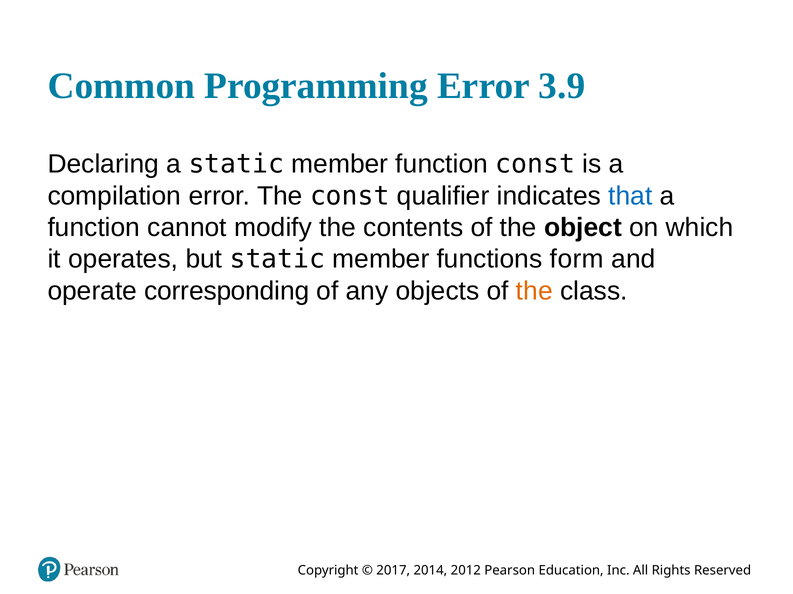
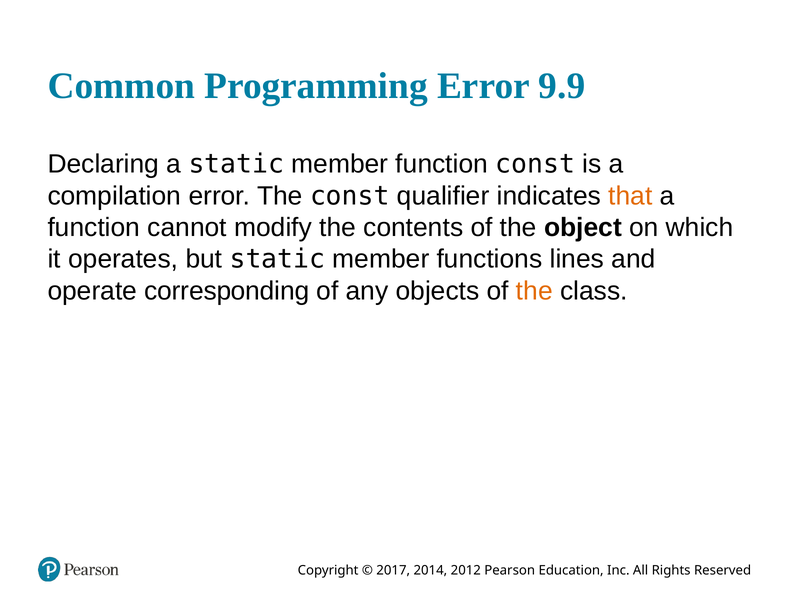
3.9: 3.9 -> 9.9
that colour: blue -> orange
form: form -> lines
